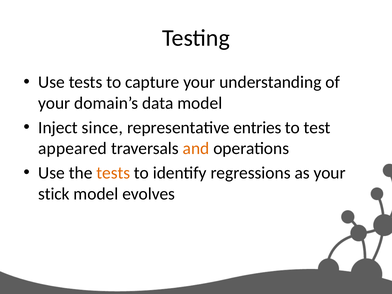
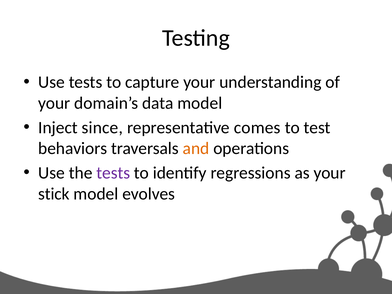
entries: entries -> comes
appeared: appeared -> behaviors
tests at (113, 173) colour: orange -> purple
